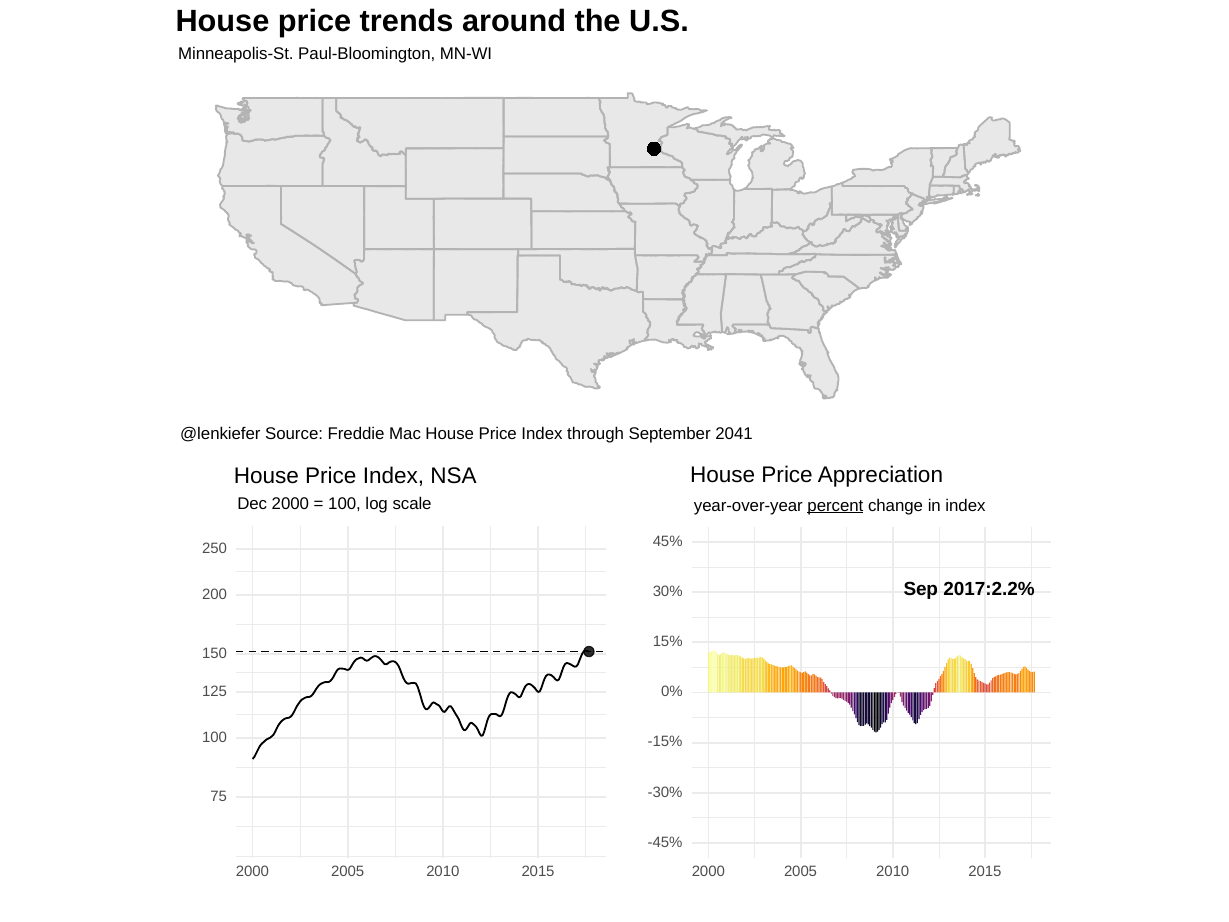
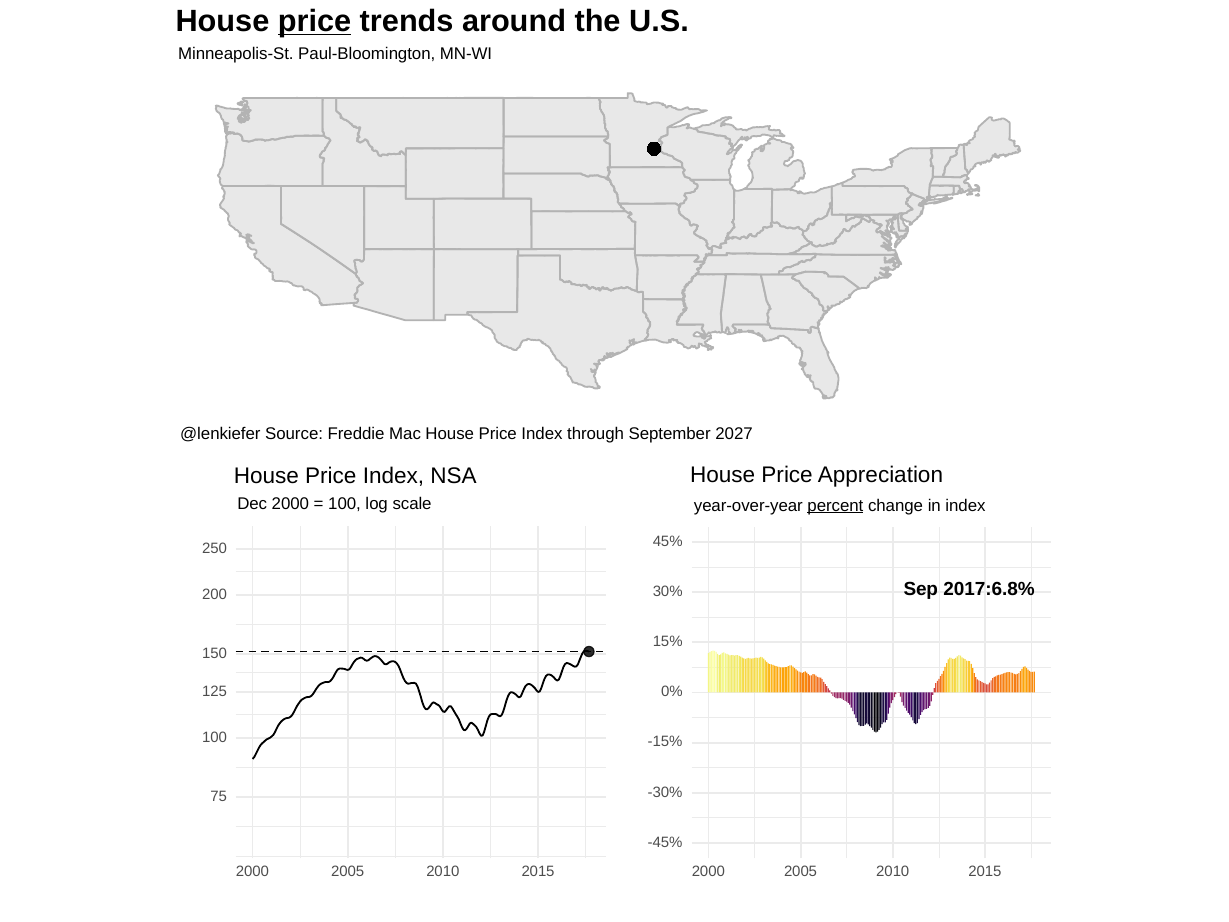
price at (315, 21) underline: none -> present
2041: 2041 -> 2027
2017:2.2%: 2017:2.2% -> 2017:6.8%
